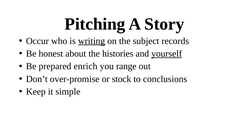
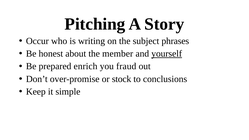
writing underline: present -> none
records: records -> phrases
histories: histories -> member
range: range -> fraud
